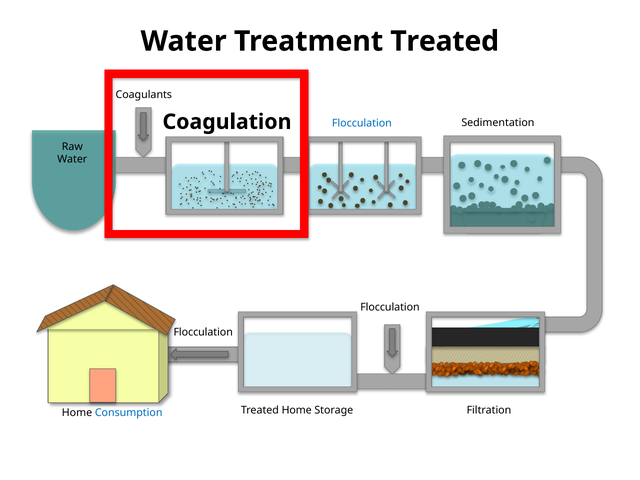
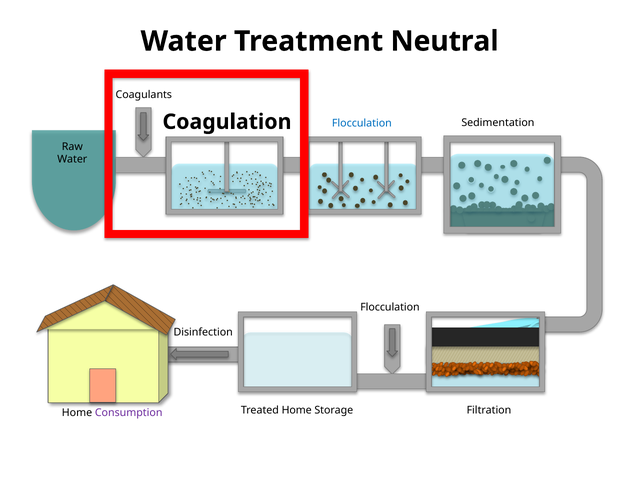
Treatment Treated: Treated -> Neutral
Flocculation at (203, 332): Flocculation -> Disinfection
Consumption colour: blue -> purple
